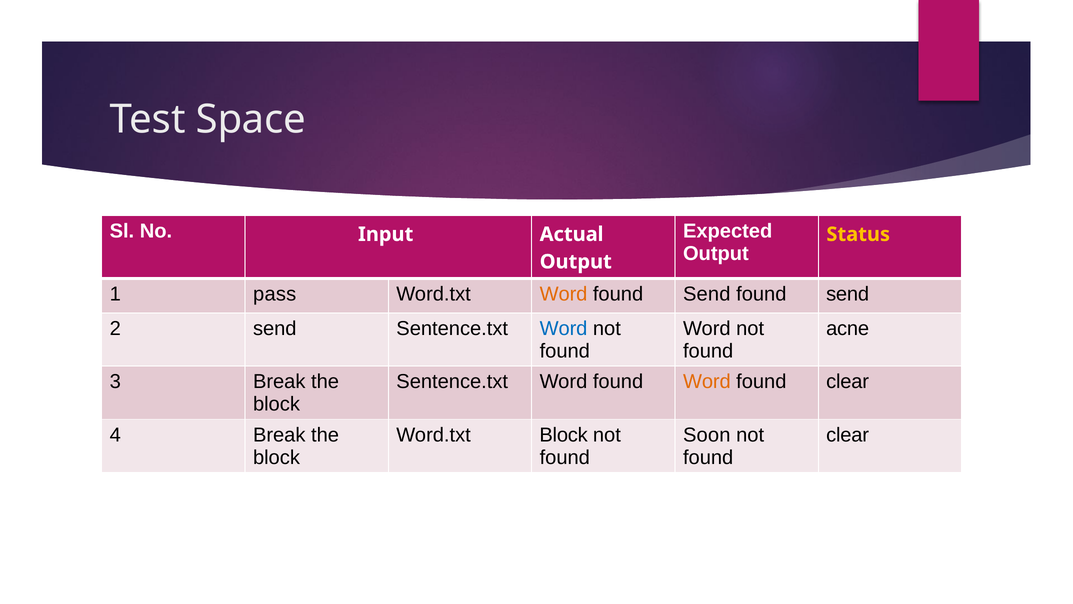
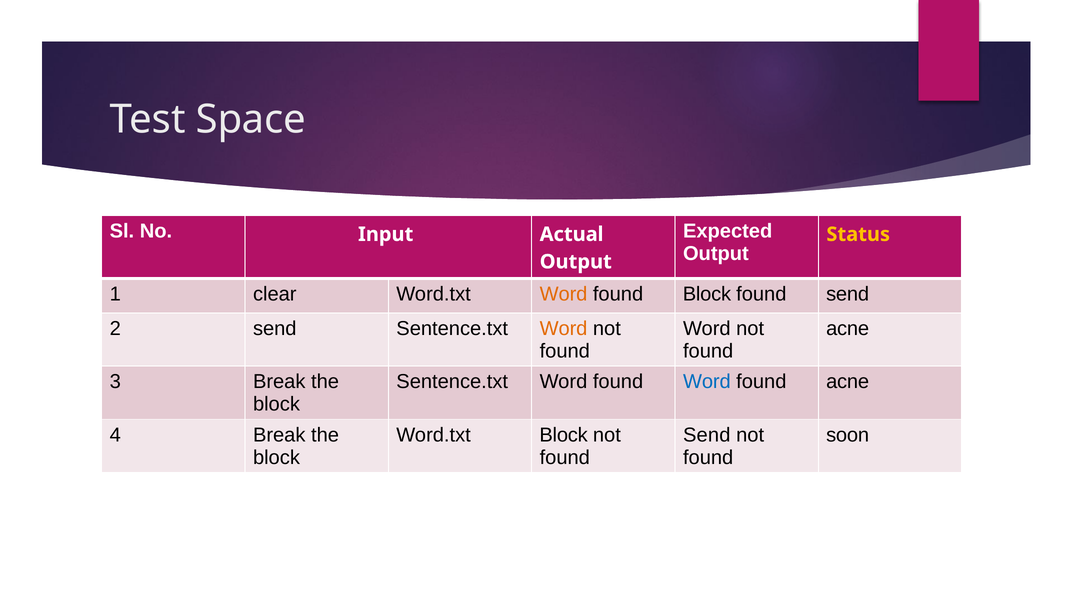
pass: pass -> clear
Send at (707, 294): Send -> Block
Word at (564, 328) colour: blue -> orange
Word at (707, 381) colour: orange -> blue
clear at (848, 381): clear -> acne
Soon at (707, 435): Soon -> Send
clear at (848, 435): clear -> soon
